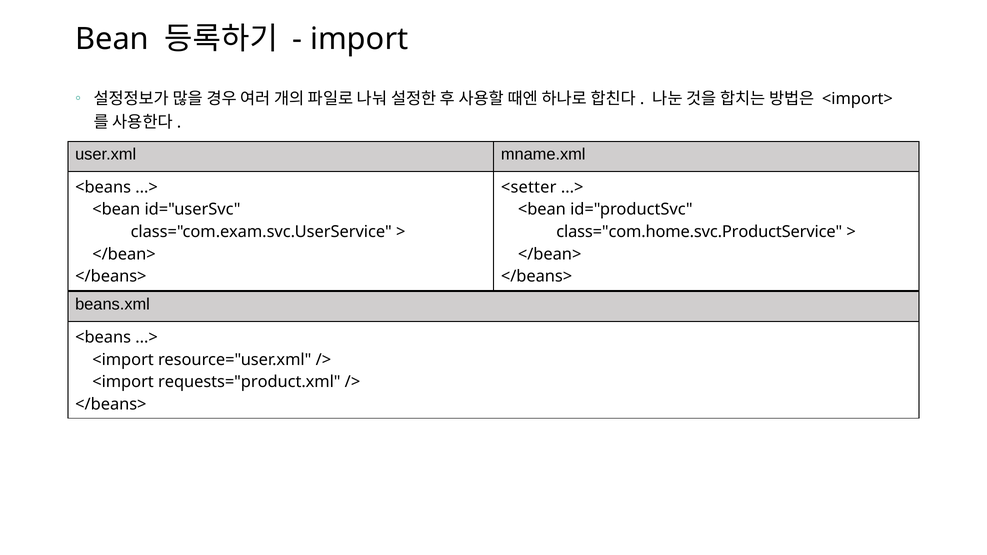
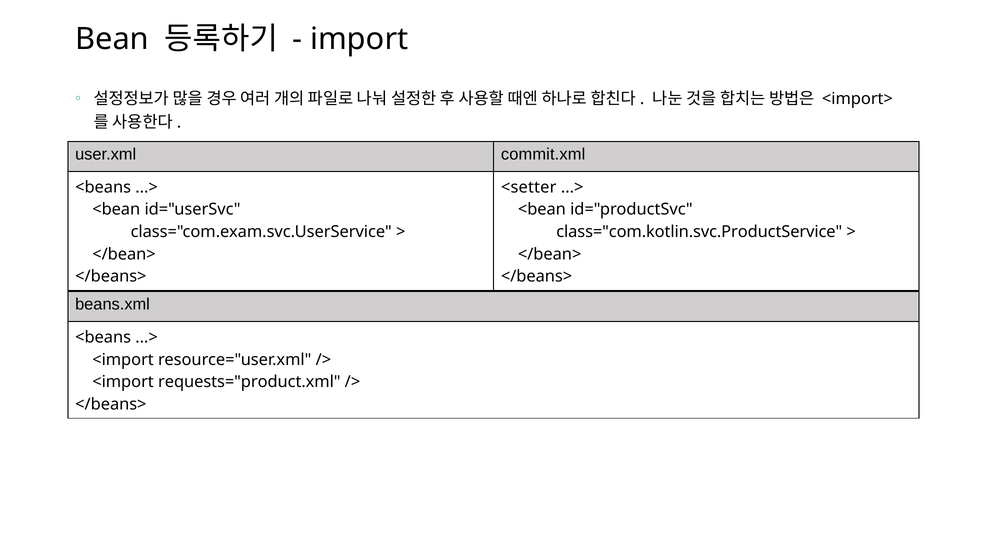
mname.xml: mname.xml -> commit.xml
class="com.home.svc.ProductService: class="com.home.svc.ProductService -> class="com.kotlin.svc.ProductService
